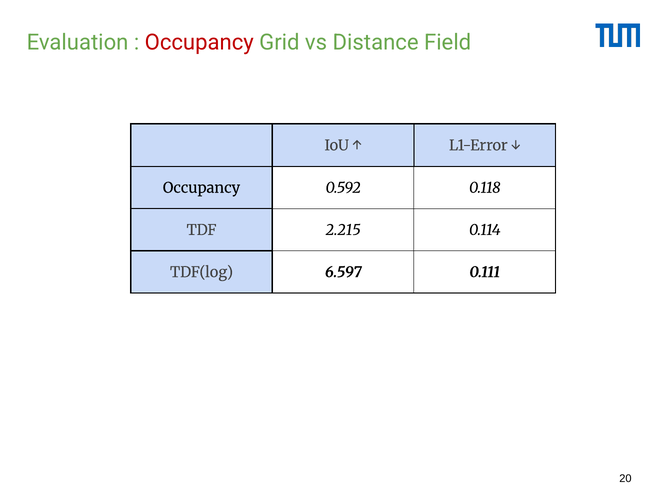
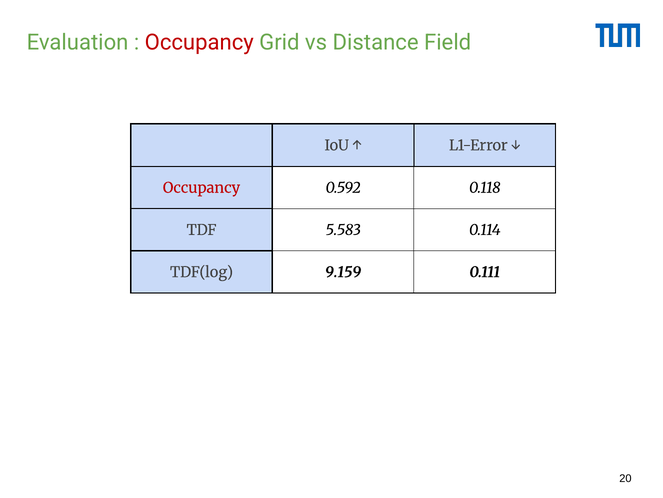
Occupancy at (201, 188) colour: black -> red
2.215: 2.215 -> 5.583
6.597: 6.597 -> 9.159
